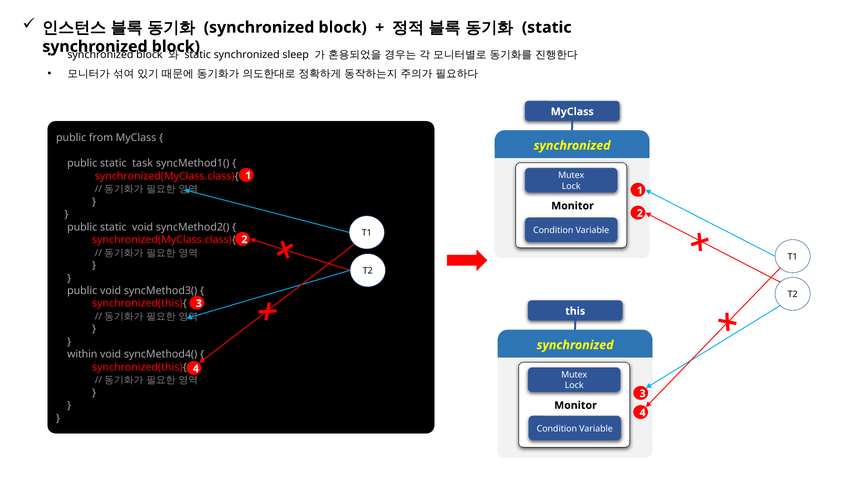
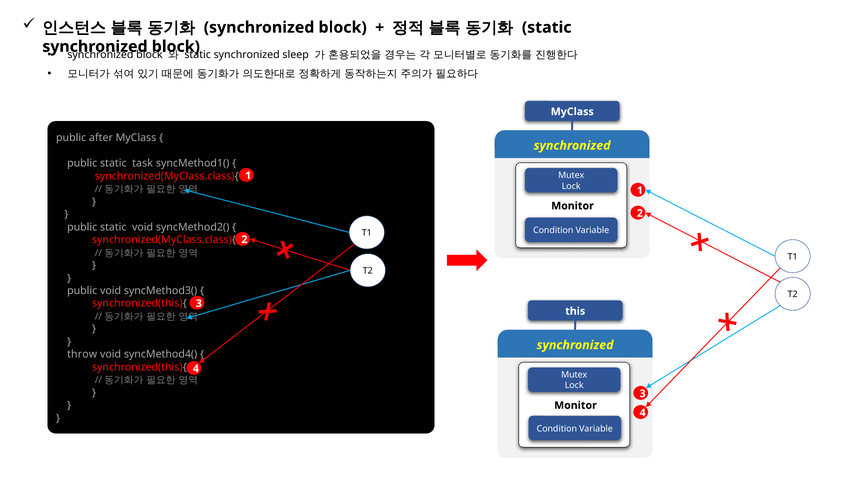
from: from -> after
within: within -> throw
